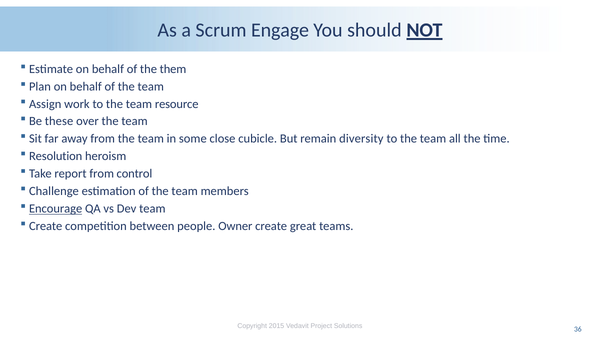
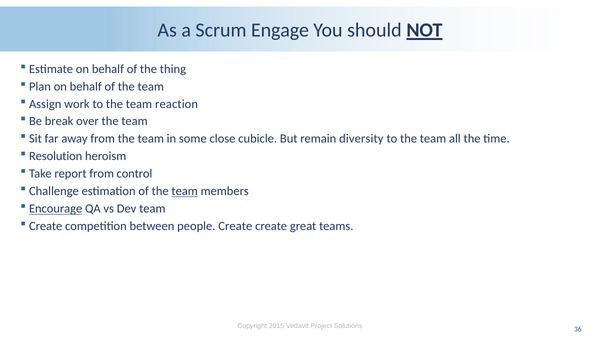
them: them -> thing
resource: resource -> reaction
these: these -> break
team at (185, 192) underline: none -> present
people Owner: Owner -> Create
